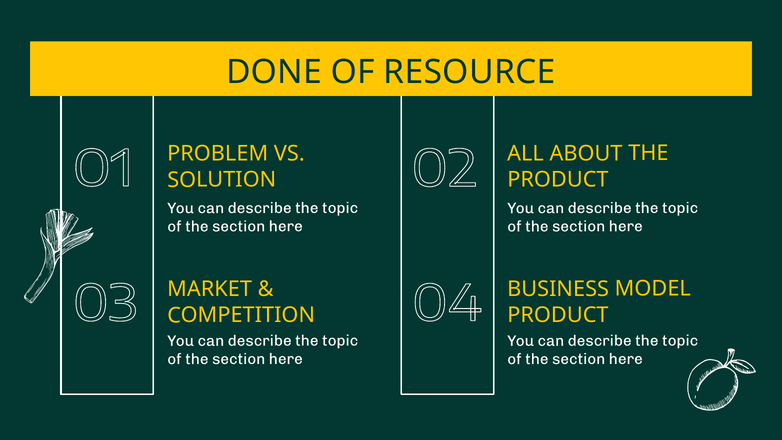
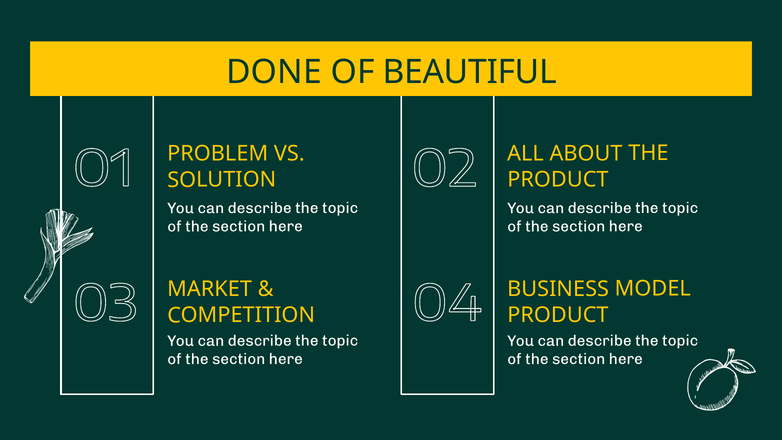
RESOURCE: RESOURCE -> BEAUTIFUL
